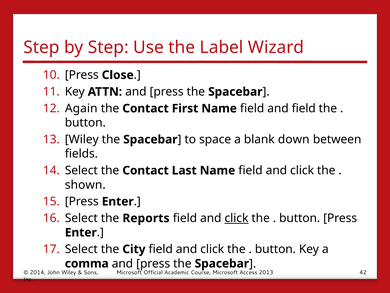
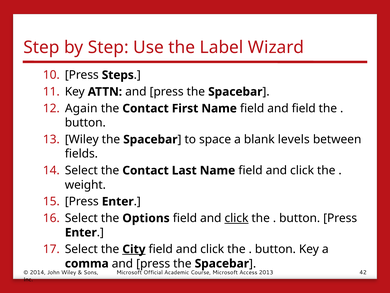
Close: Close -> Steps
down: down -> levels
shown: shown -> weight
Reports: Reports -> Options
City underline: none -> present
